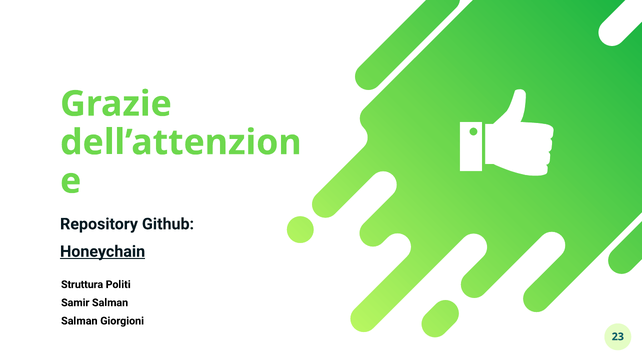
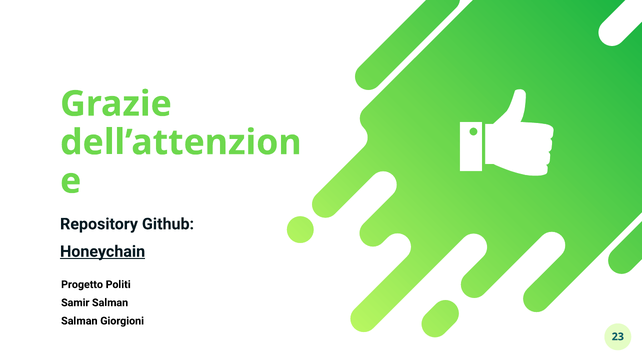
Struttura: Struttura -> Progetto
